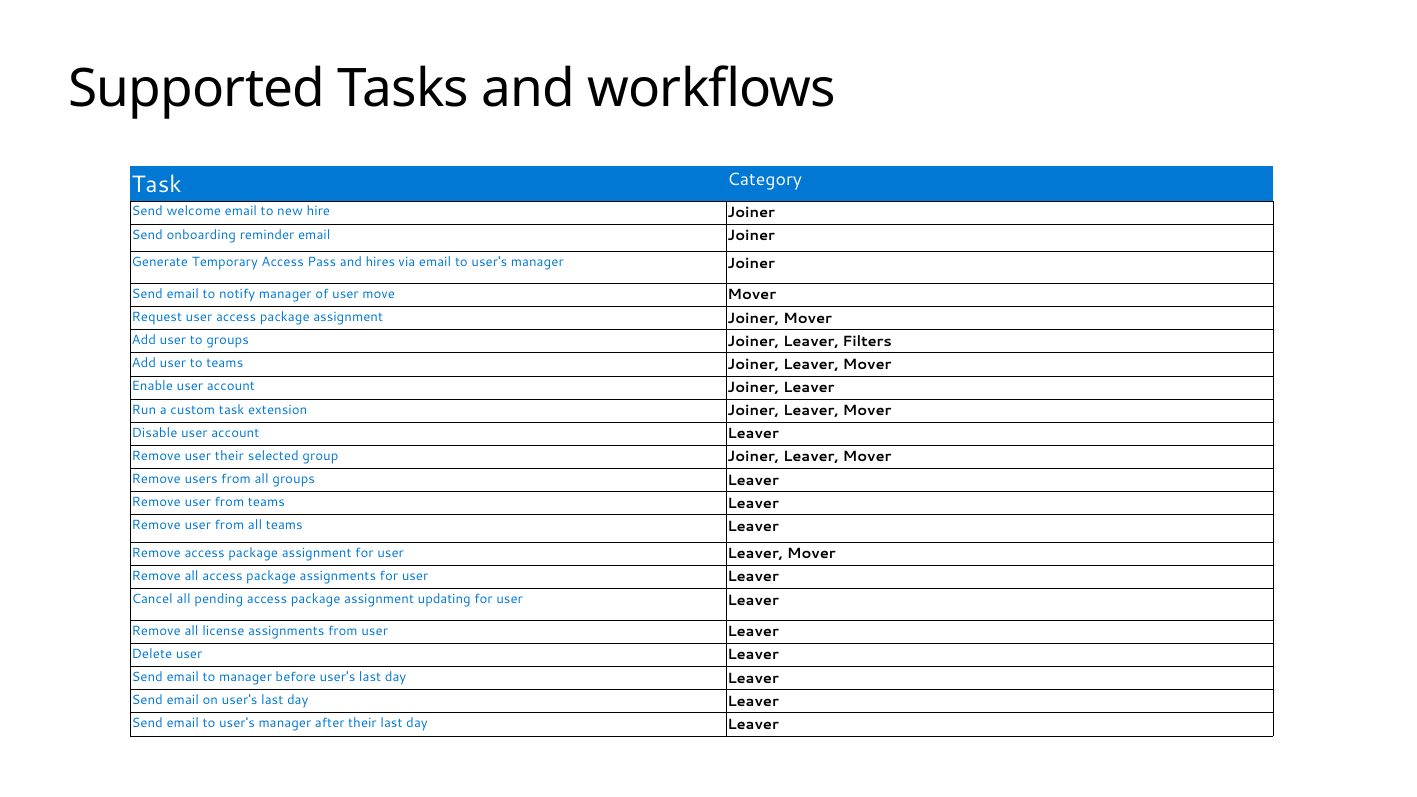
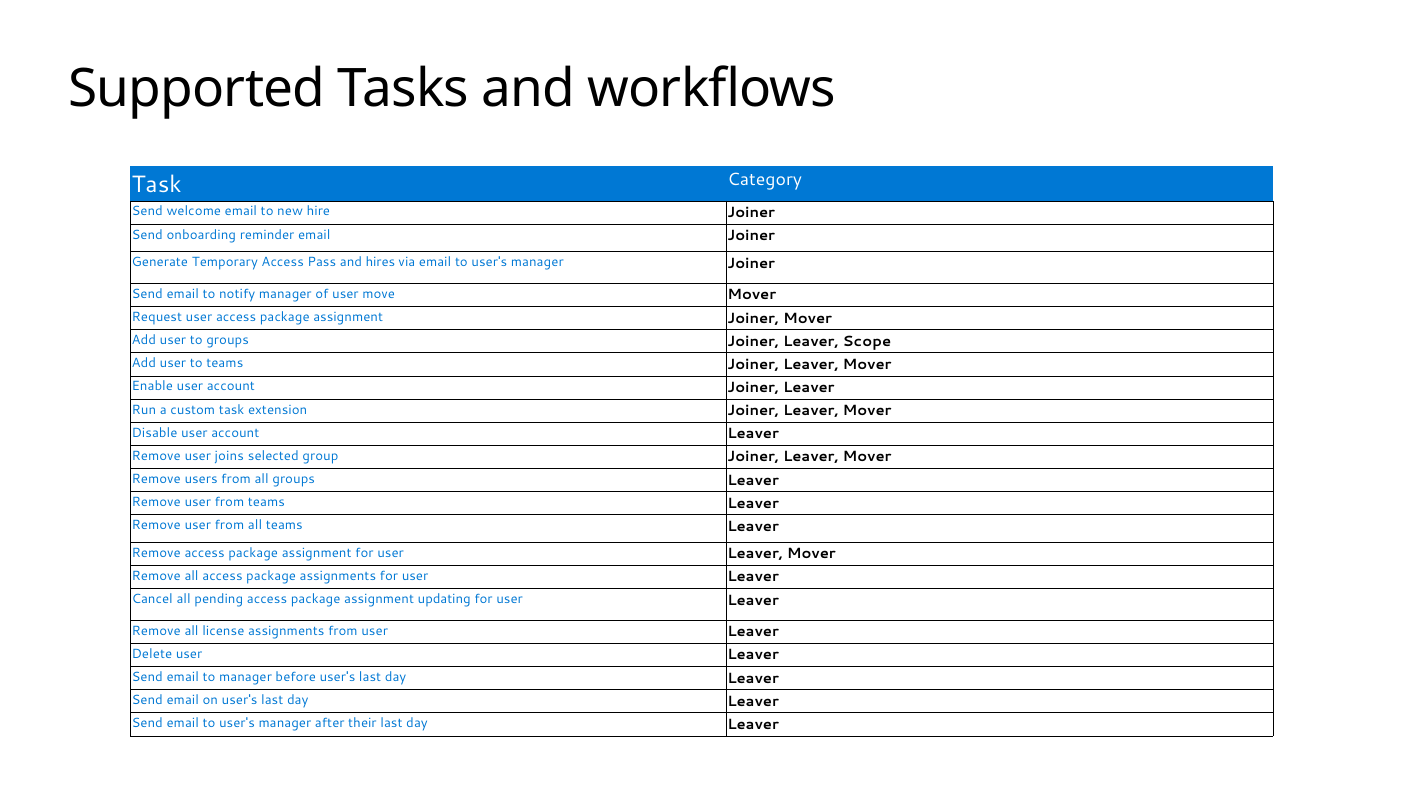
Filters: Filters -> Scope
user their: their -> joins
